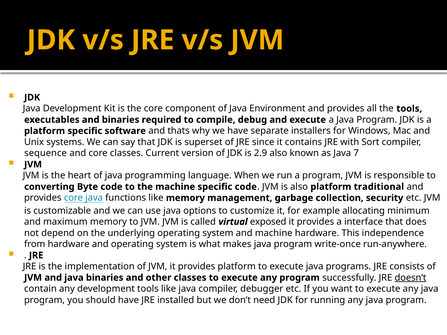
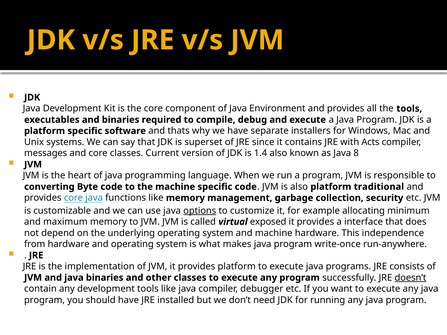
Sort: Sort -> Acts
sequence: sequence -> messages
2.9: 2.9 -> 1.4
7: 7 -> 8
options underline: none -> present
